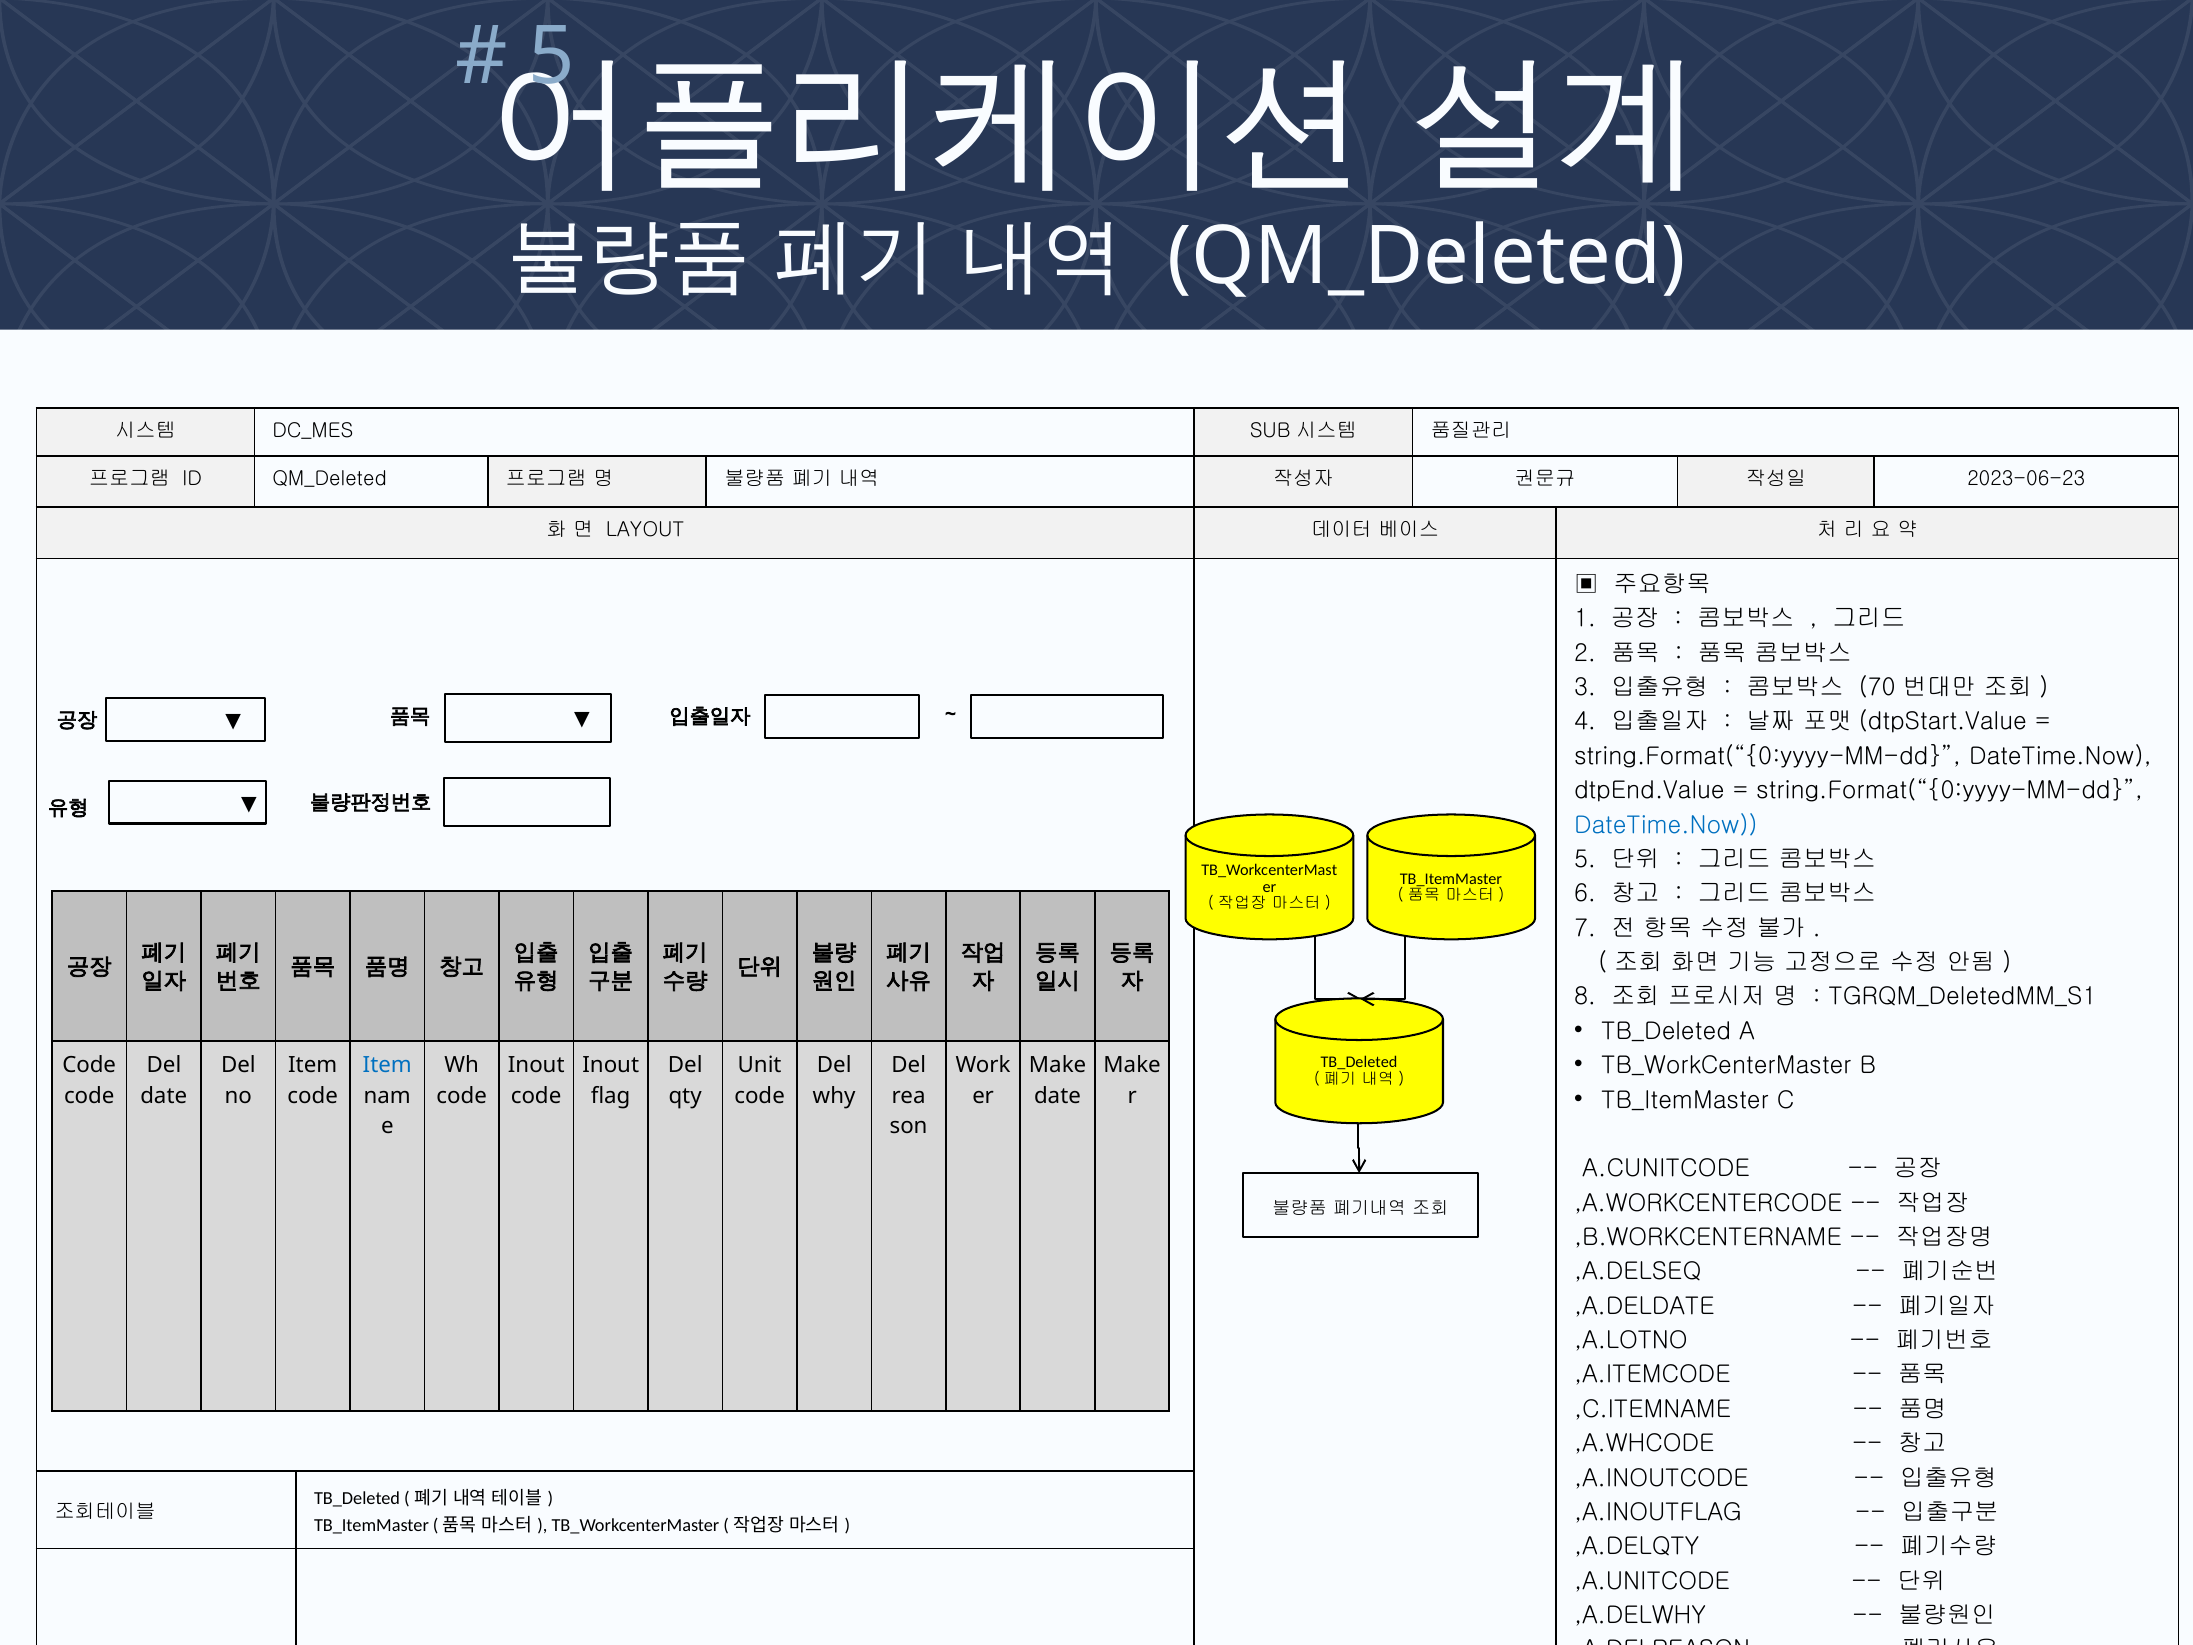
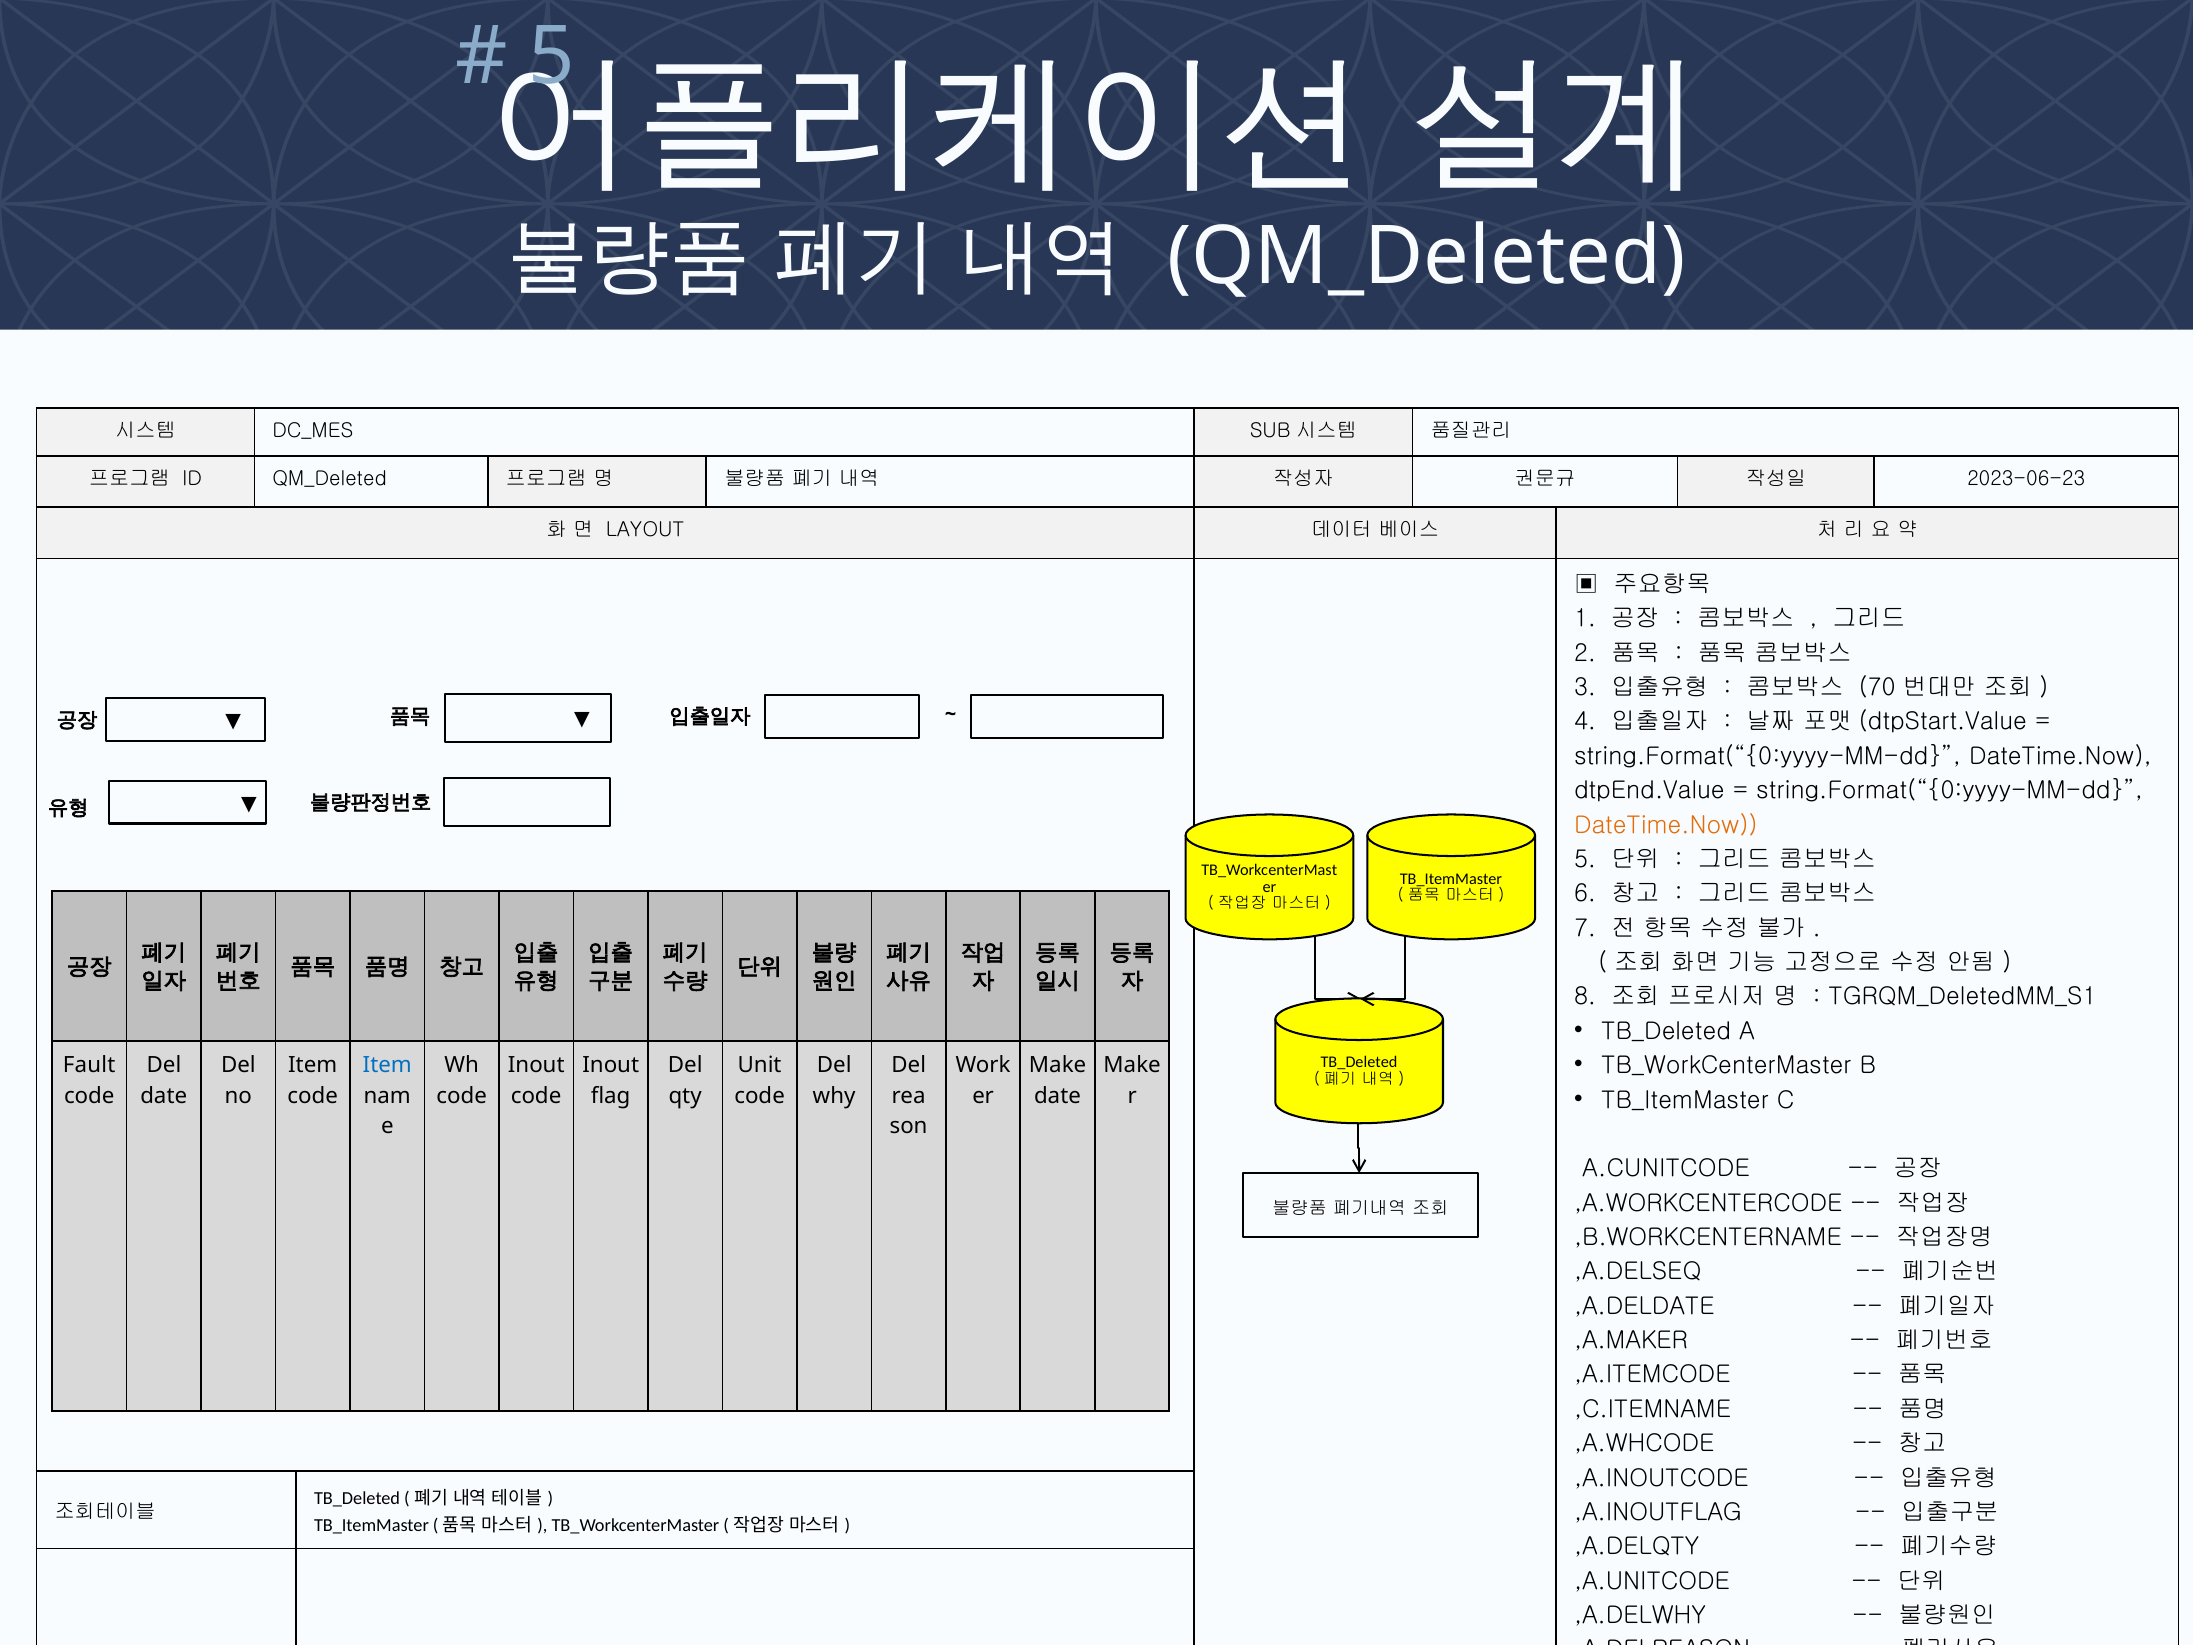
DateTime.Now at (1666, 825) colour: blue -> orange
Code at (89, 1065): Code -> Fault
,A.LOTNO at (1631, 1340): ,A.LOTNO -> ,A.MAKER
